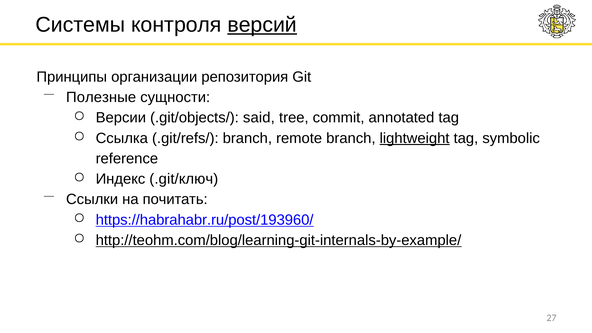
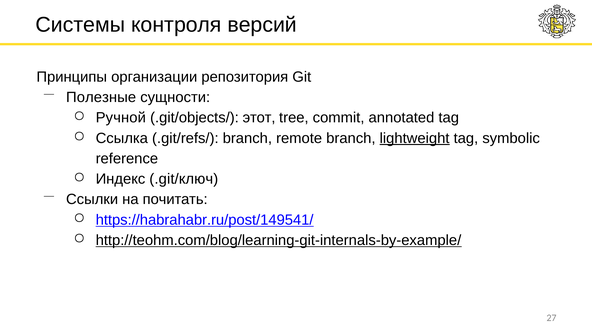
версий underline: present -> none
Версии: Версии -> Ручной
said: said -> этот
https://habrahabr.ru/post/193960/: https://habrahabr.ru/post/193960/ -> https://habrahabr.ru/post/149541/
